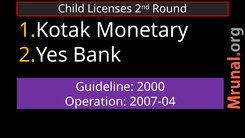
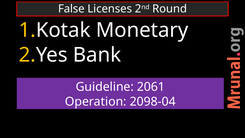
Child: Child -> False
2000: 2000 -> 2061
2007-04: 2007-04 -> 2098-04
